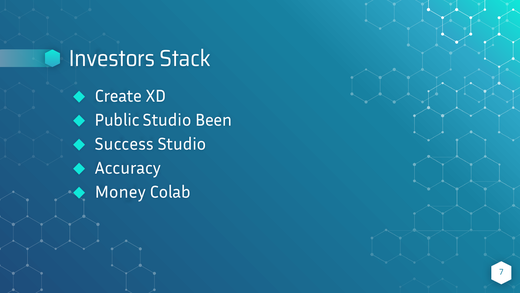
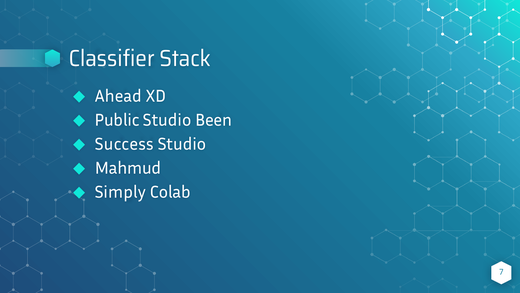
Investors: Investors -> Classifier
Create: Create -> Ahead
Accuracy: Accuracy -> Mahmud
Money: Money -> Simply
